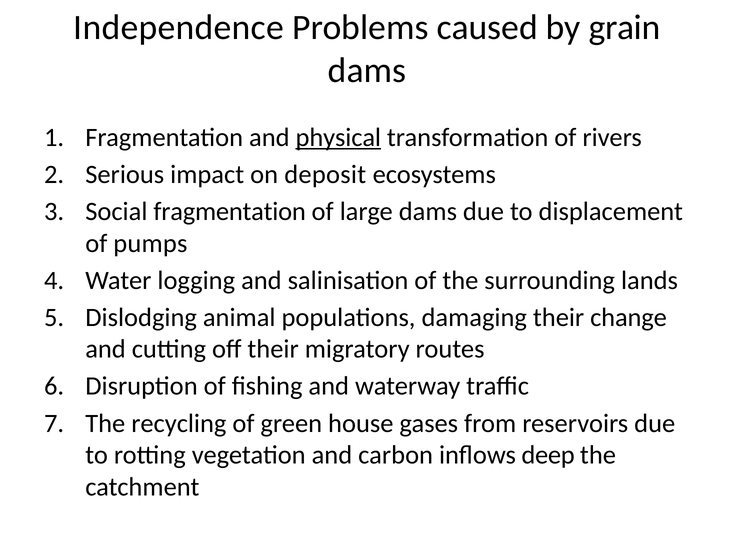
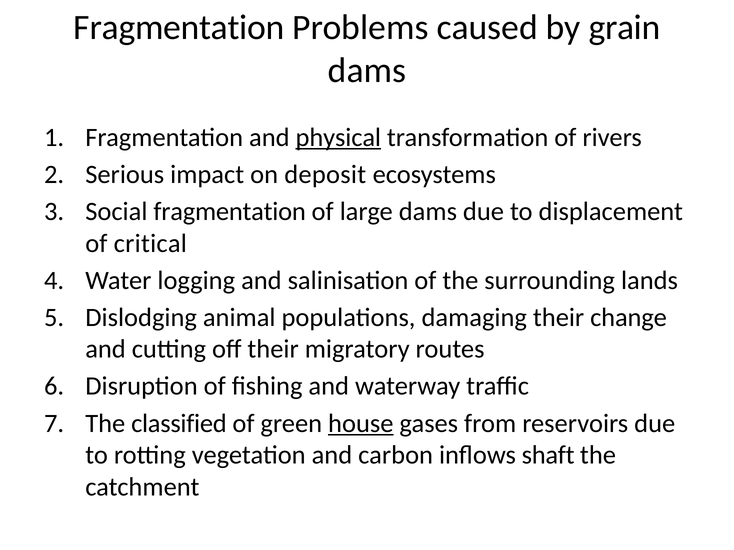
Independence at (179, 28): Independence -> Fragmentation
pumps: pumps -> critical
recycling: recycling -> classified
house underline: none -> present
deep: deep -> shaft
